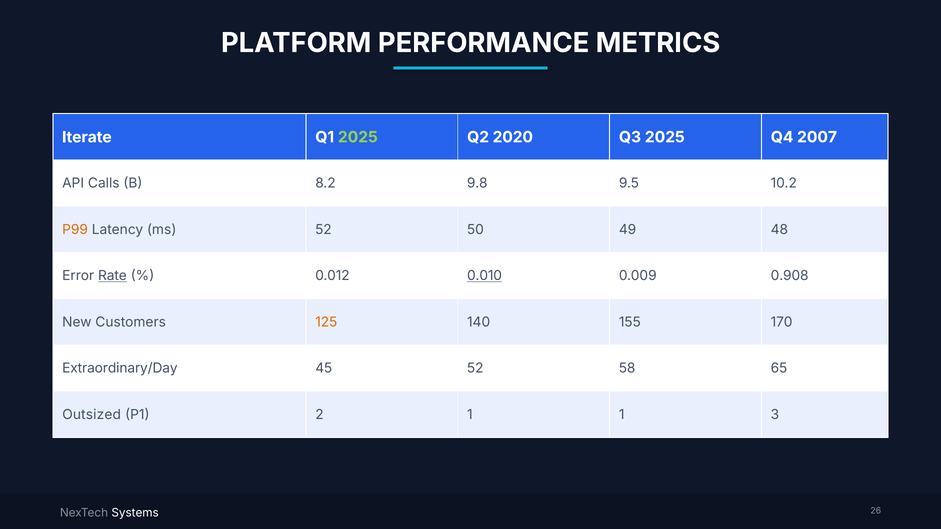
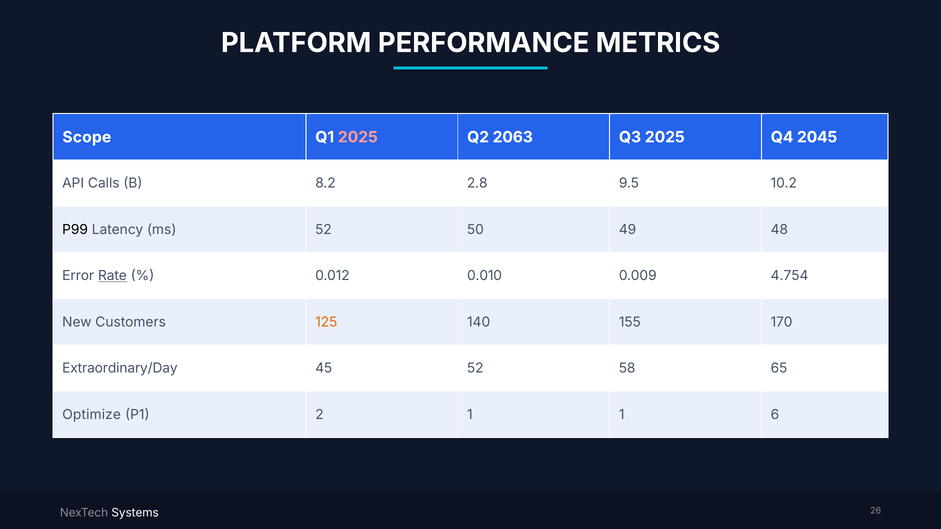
Iterate: Iterate -> Scope
2025 at (358, 137) colour: light green -> pink
2020: 2020 -> 2063
2007: 2007 -> 2045
9.8: 9.8 -> 2.8
P99 colour: orange -> black
0.010 underline: present -> none
0.908: 0.908 -> 4.754
Outsized: Outsized -> Optimize
3: 3 -> 6
